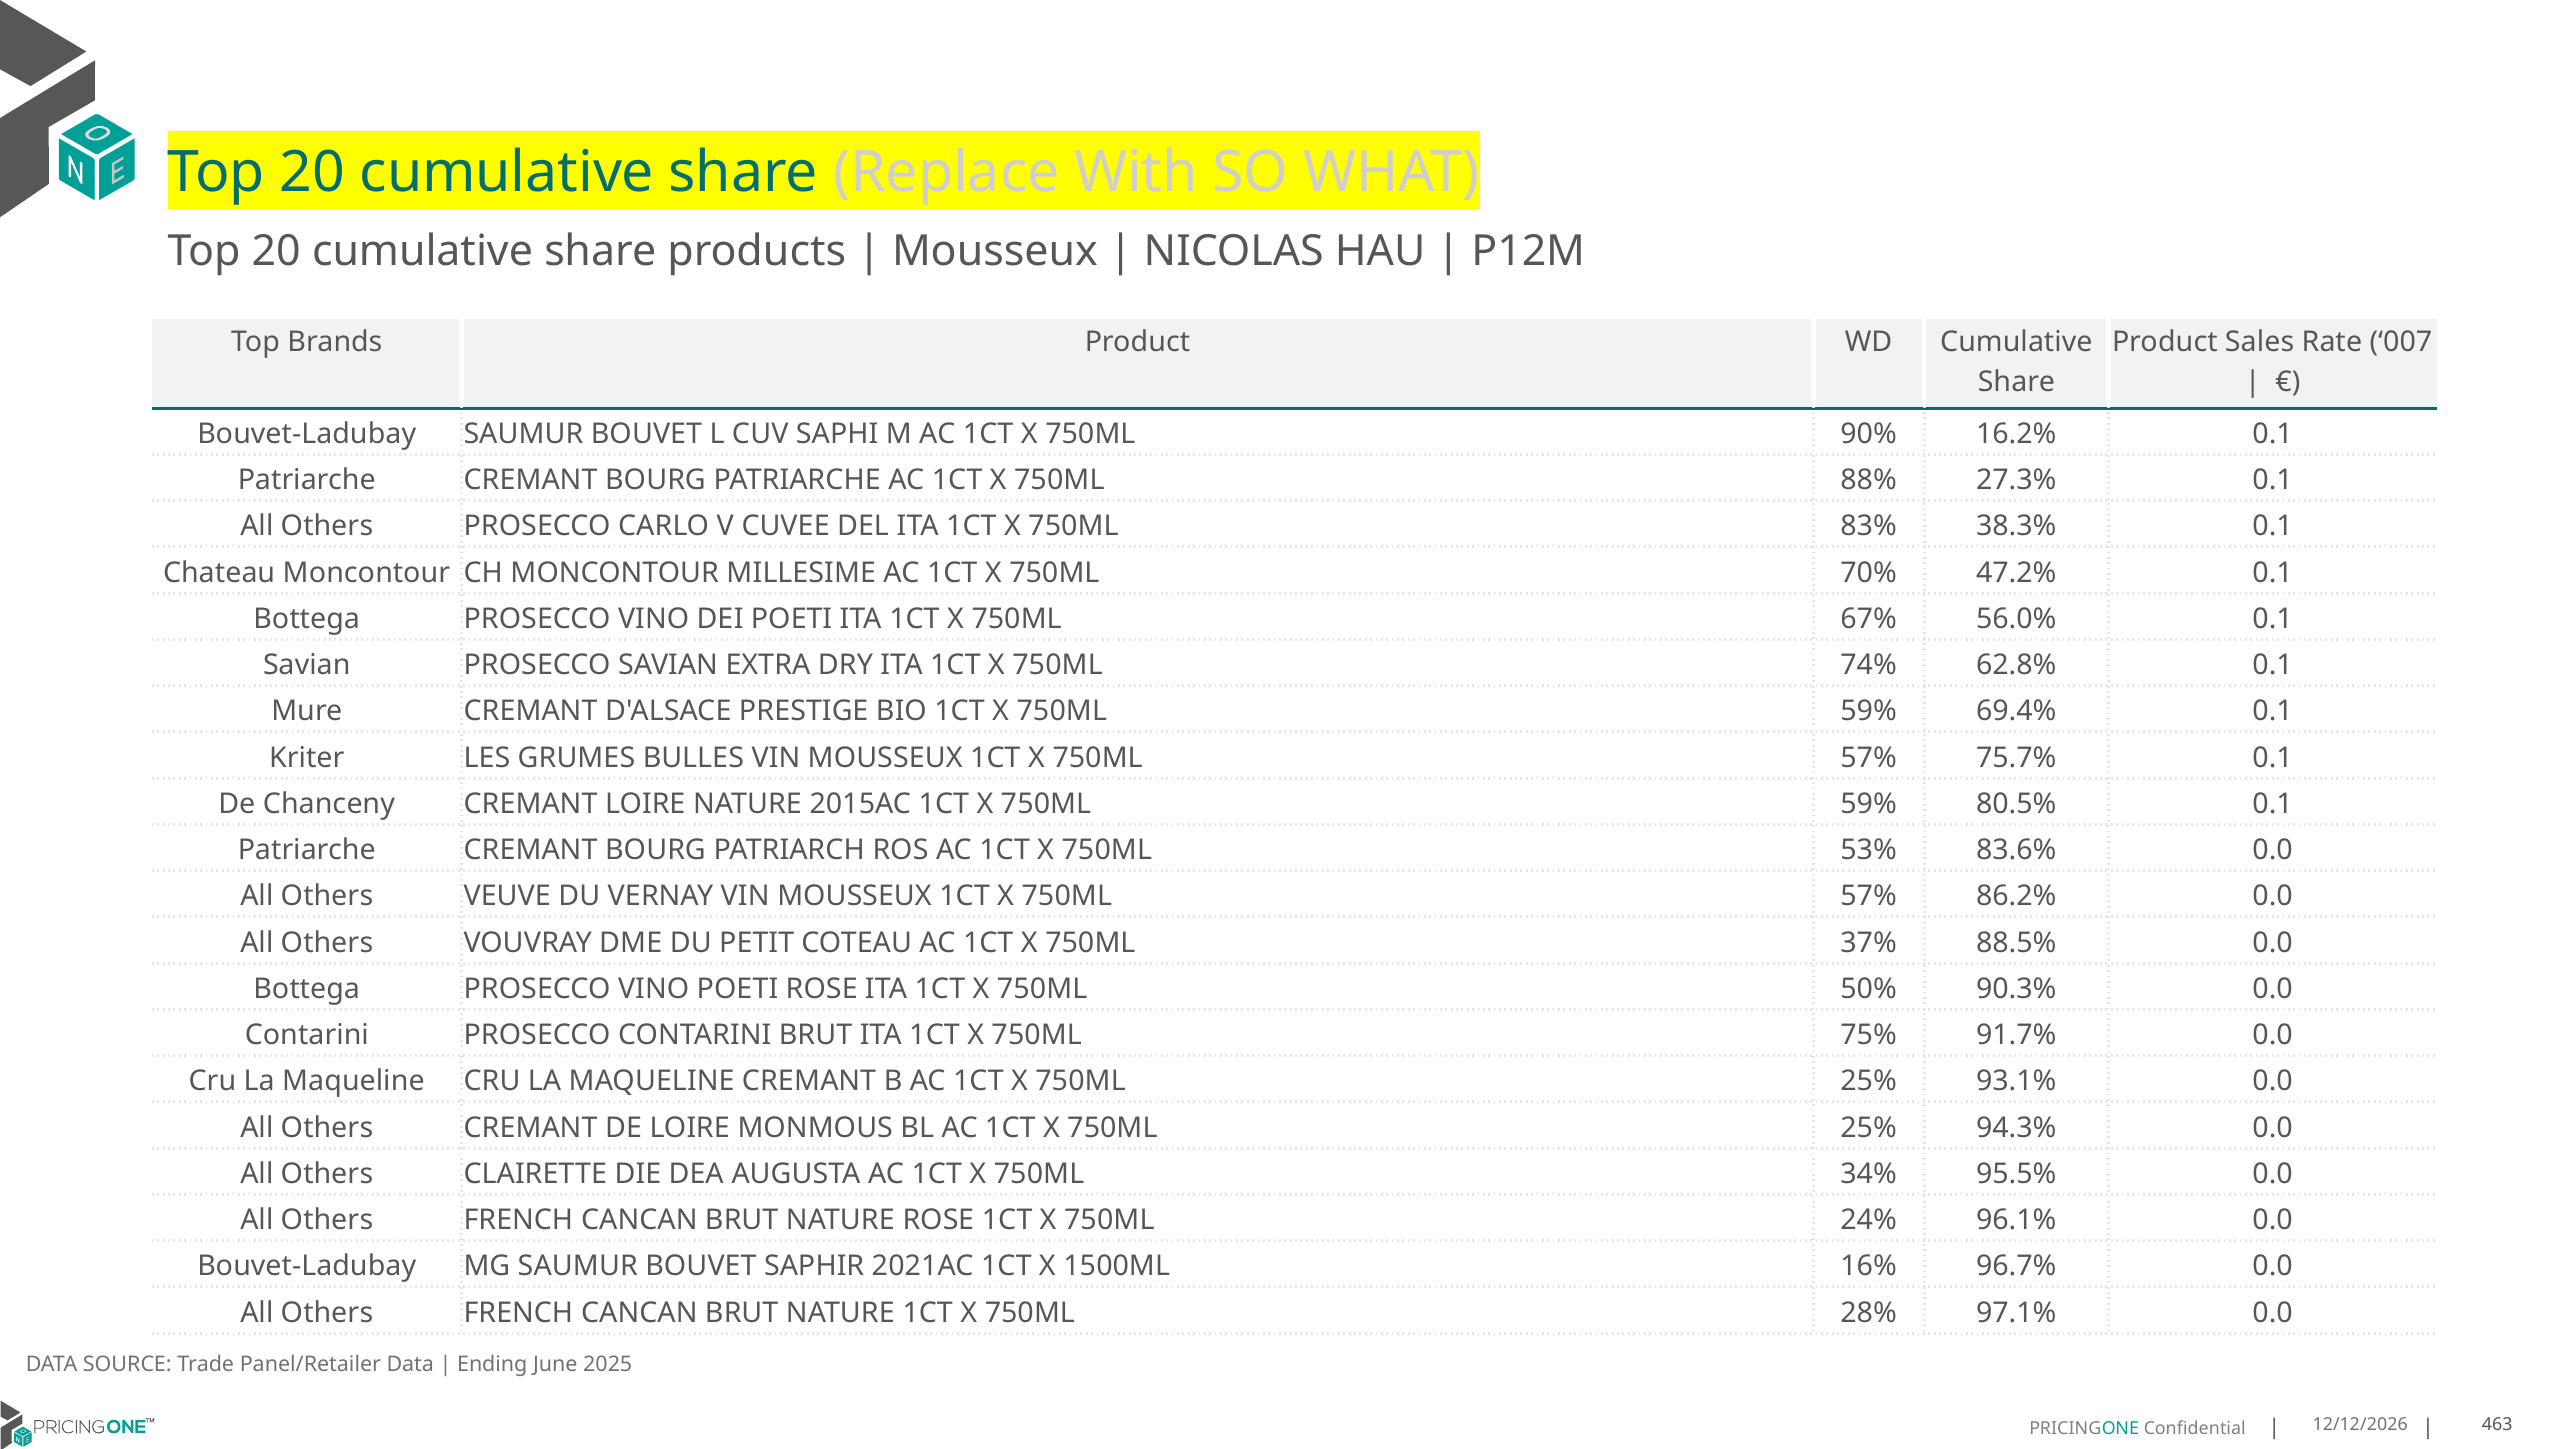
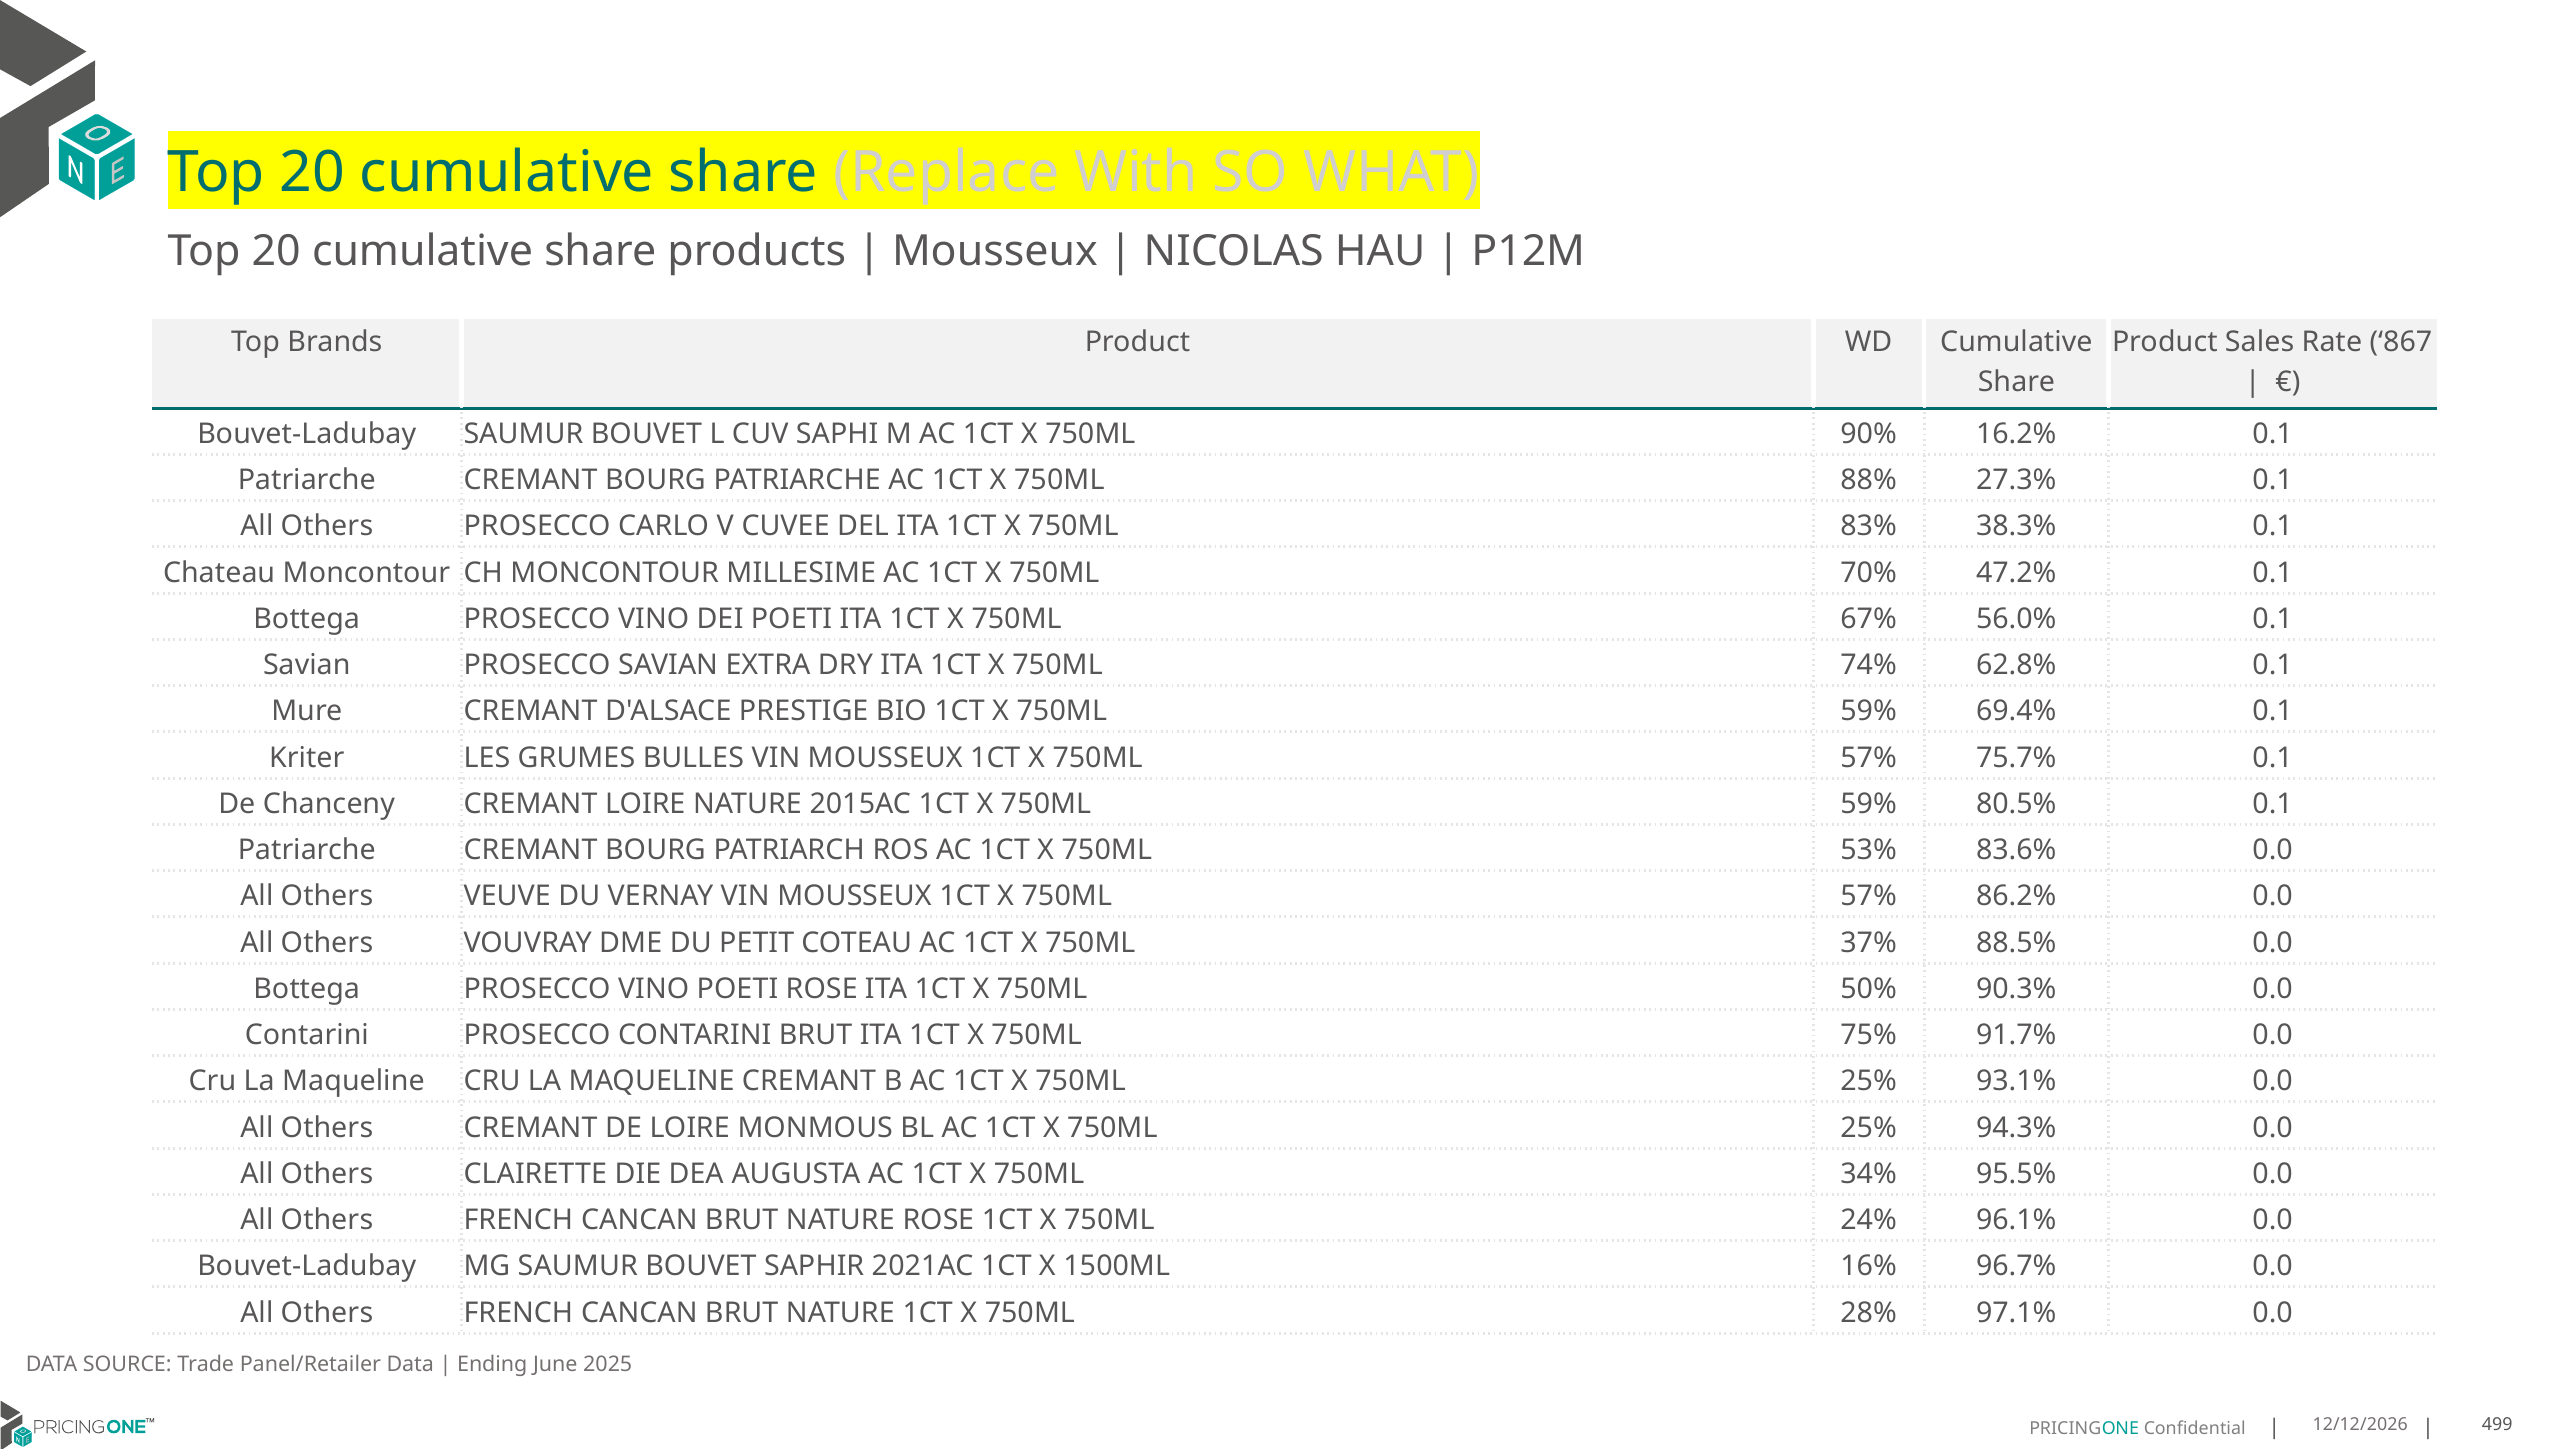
007: 007 -> 867
463: 463 -> 499
